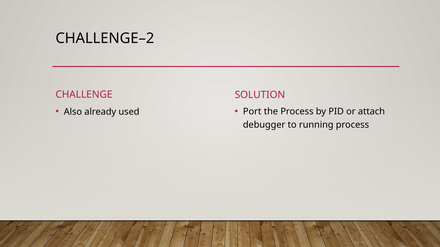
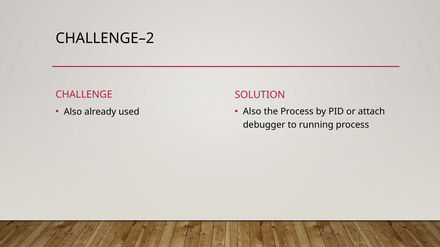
Port at (252, 112): Port -> Also
